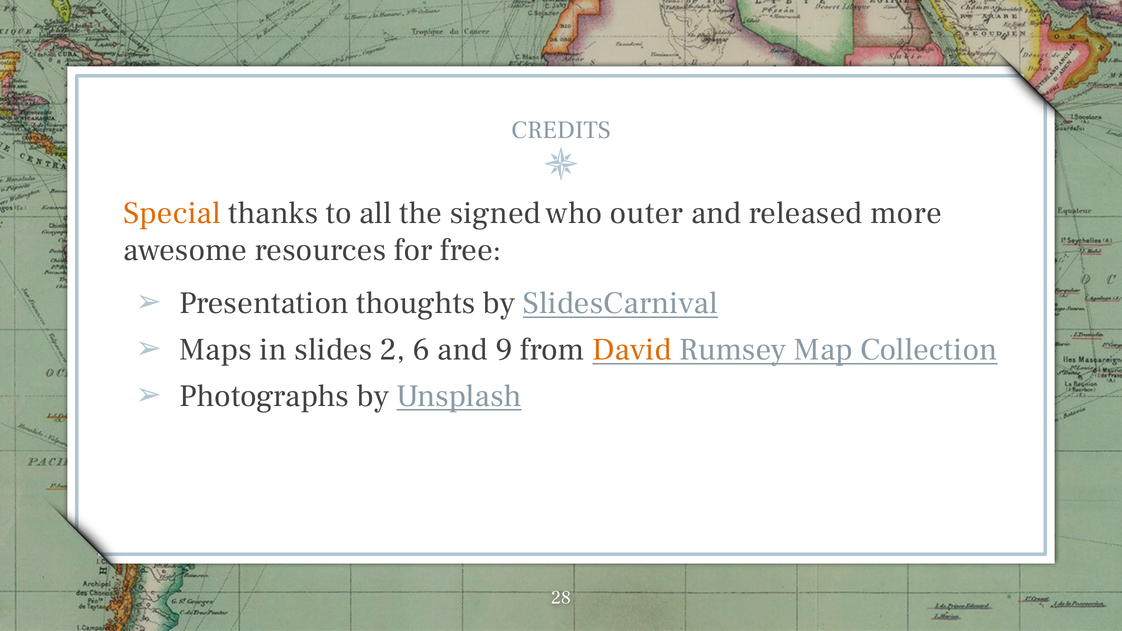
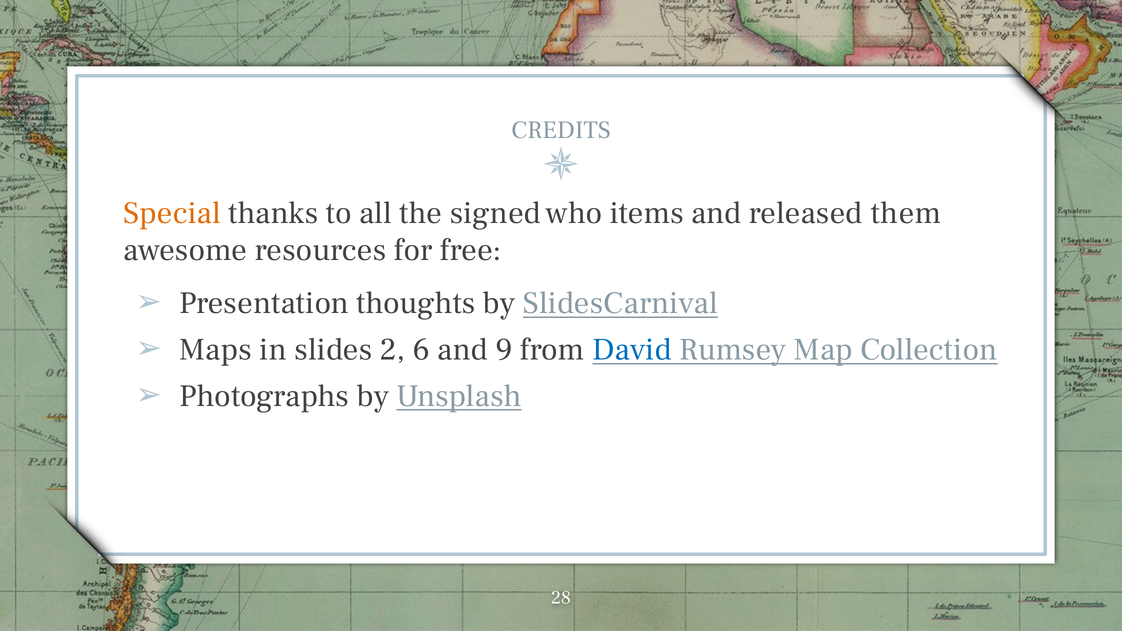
outer: outer -> items
more: more -> them
David colour: orange -> blue
